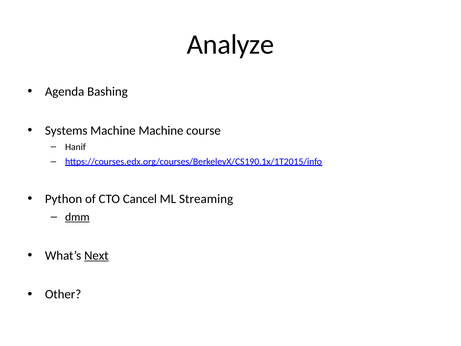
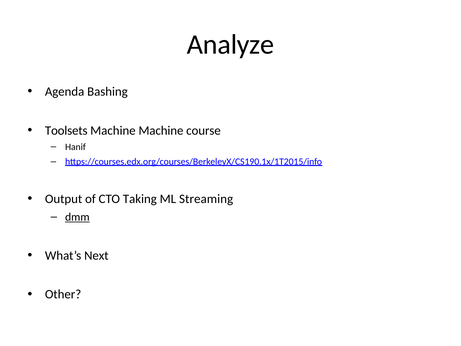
Systems: Systems -> Toolsets
Python: Python -> Output
Cancel: Cancel -> Taking
Next underline: present -> none
